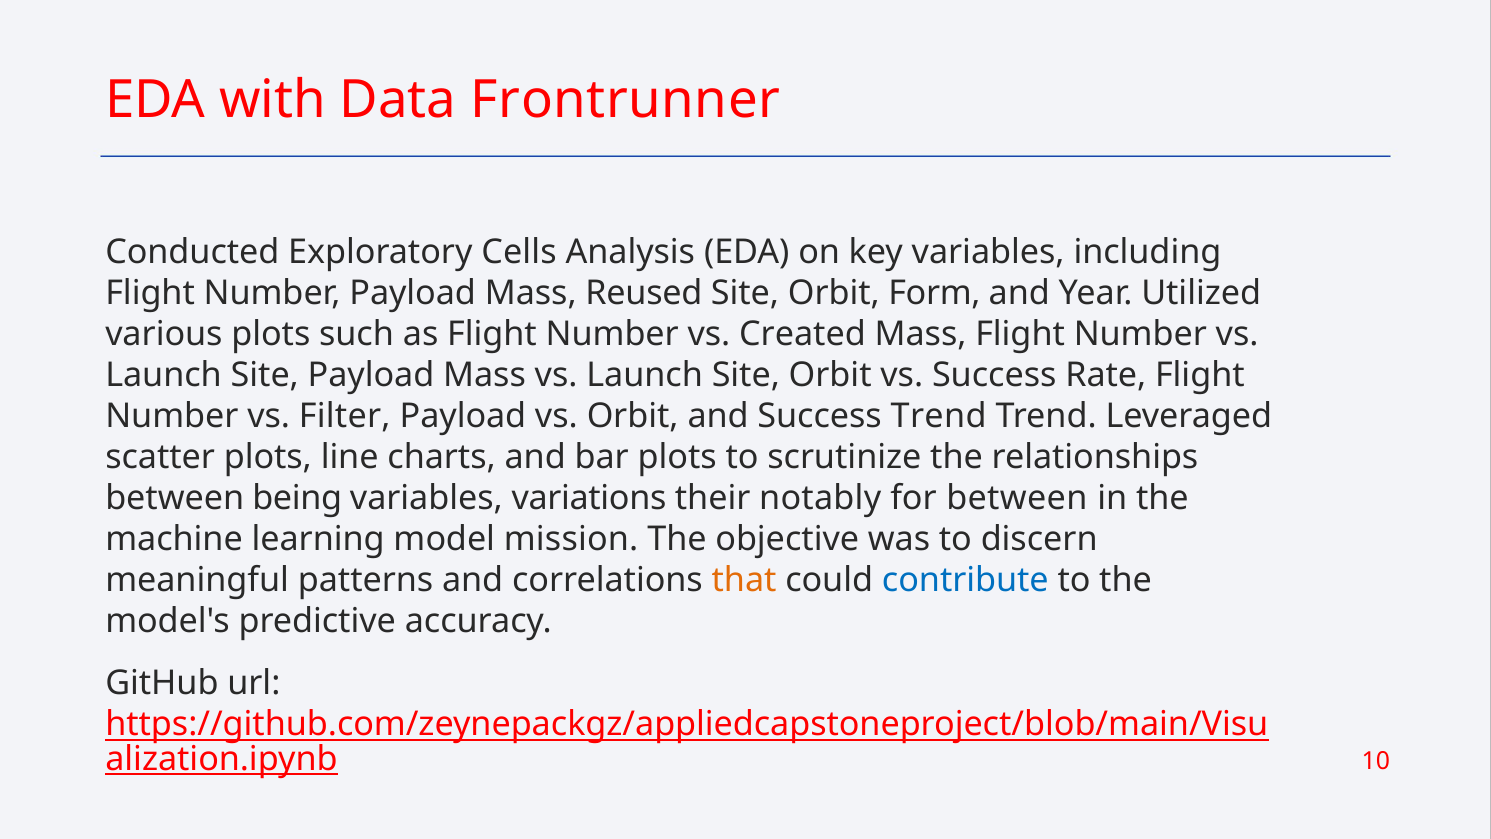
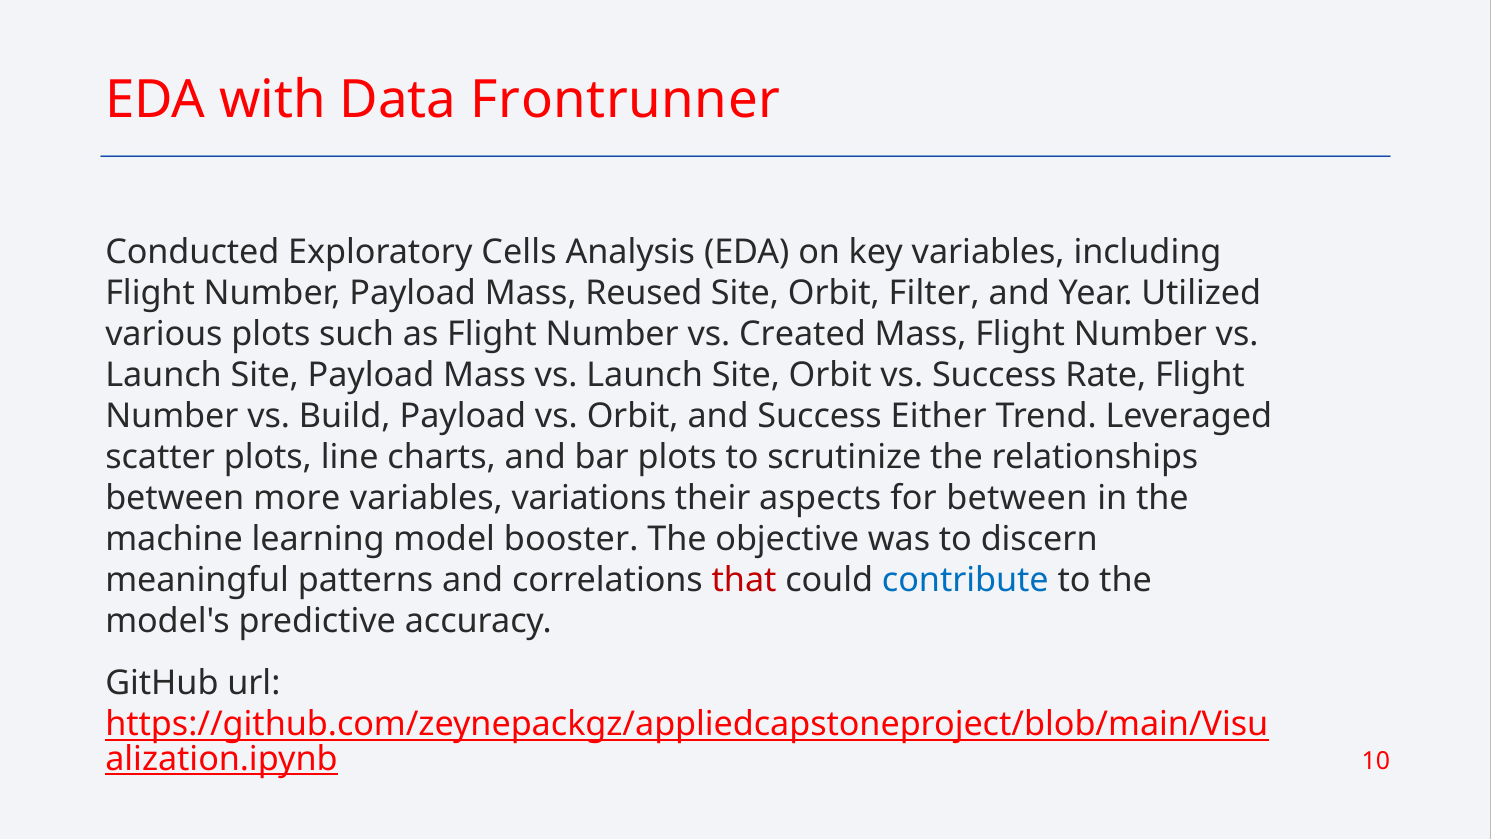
Form: Form -> Filter
Filter: Filter -> Build
Success Trend: Trend -> Either
being: being -> more
notably: notably -> aspects
mission: mission -> booster
that colour: orange -> red
